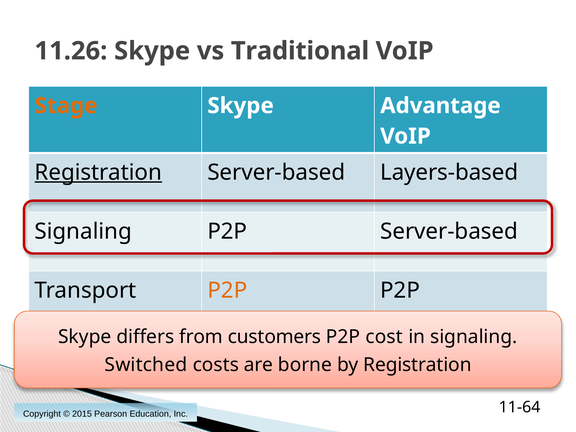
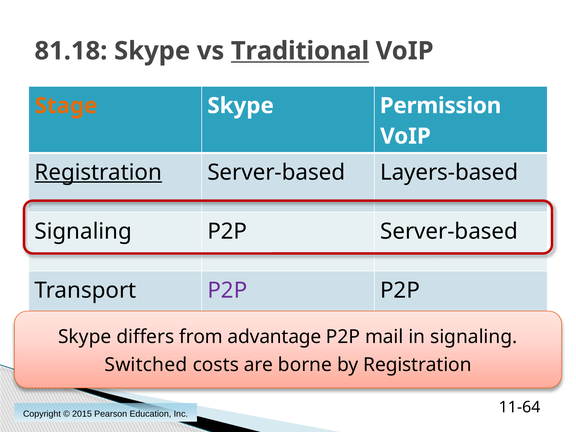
11.26: 11.26 -> 81.18
Traditional underline: none -> present
Advantage: Advantage -> Permission
P2P at (227, 290) colour: orange -> purple
customers: customers -> advantage
cost: cost -> mail
